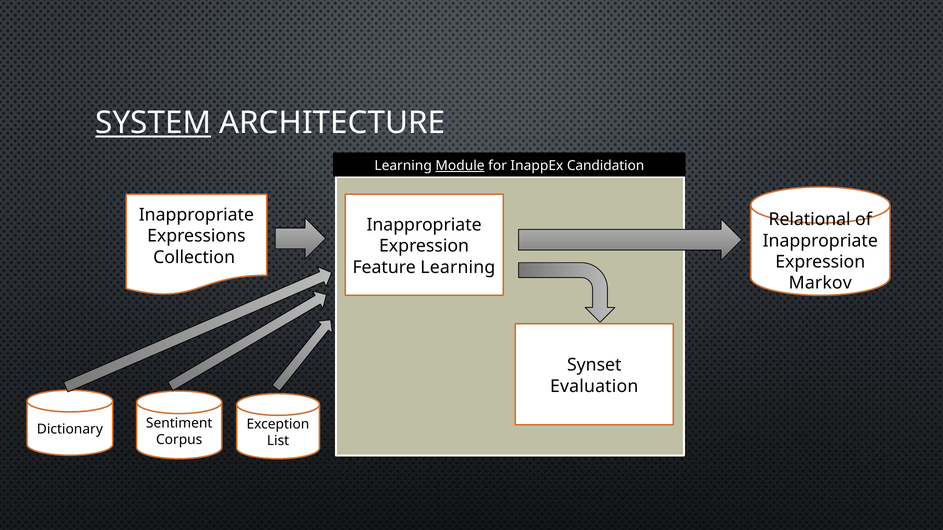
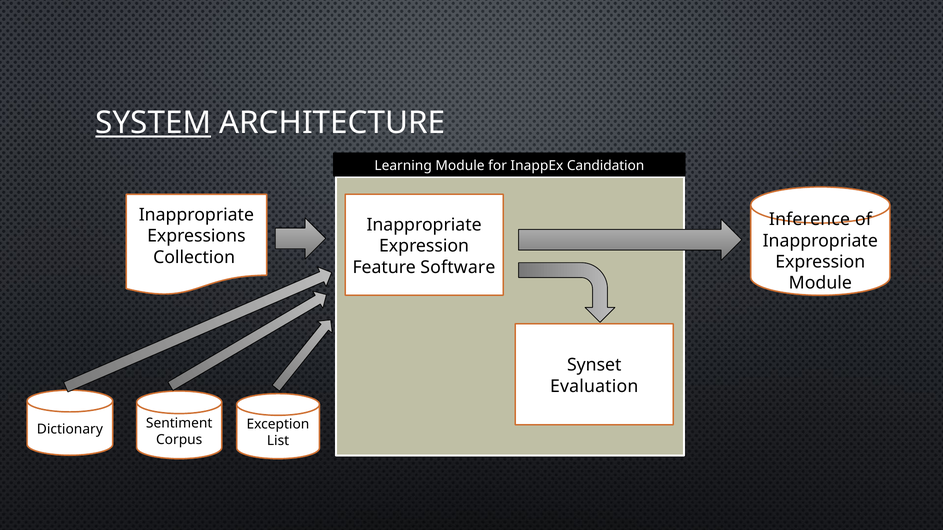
Module at (460, 166) underline: present -> none
Relational: Relational -> Inference
Learning at (458, 267): Learning -> Software
Markov at (820, 283): Markov -> Module
